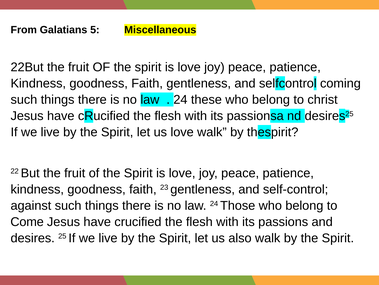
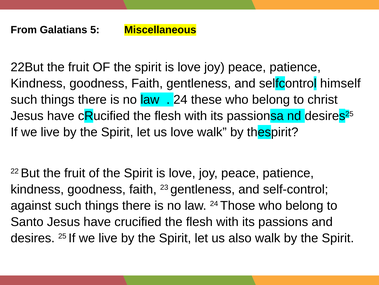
coming: coming -> himself
Come: Come -> Santo
